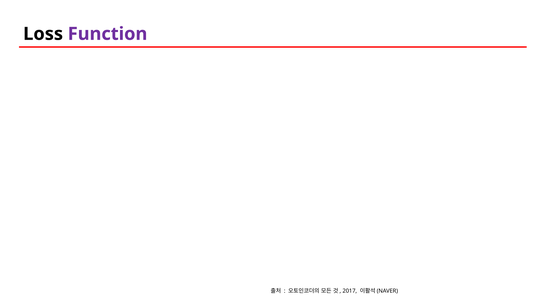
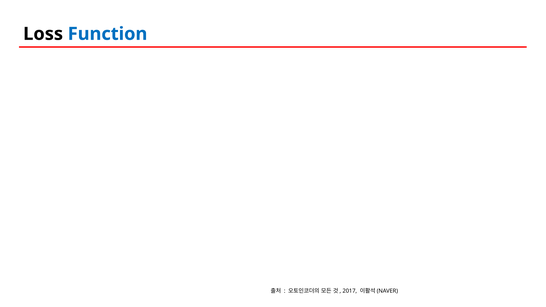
Function colour: purple -> blue
